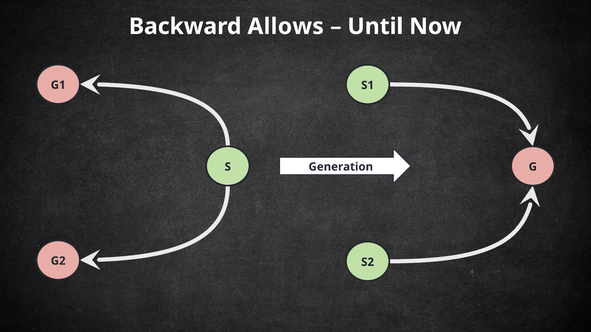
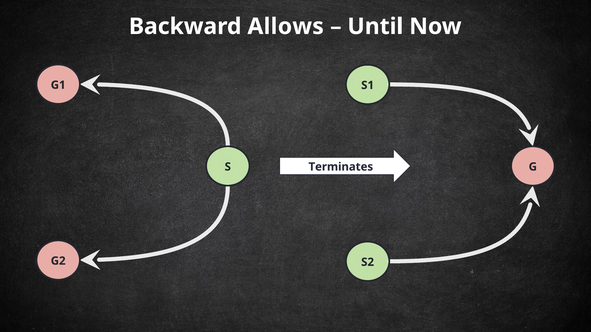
Generation: Generation -> Terminates
